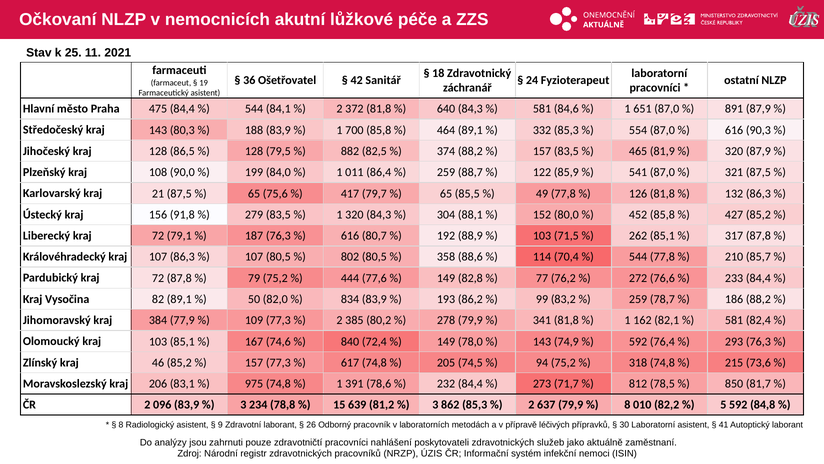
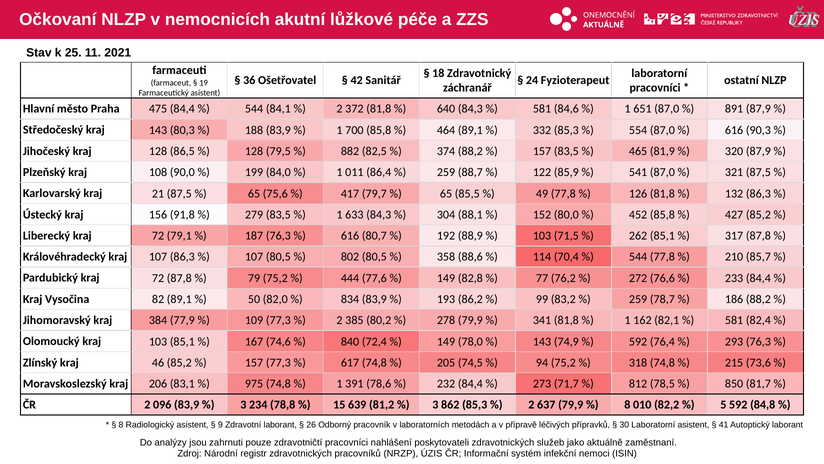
1 320: 320 -> 633
